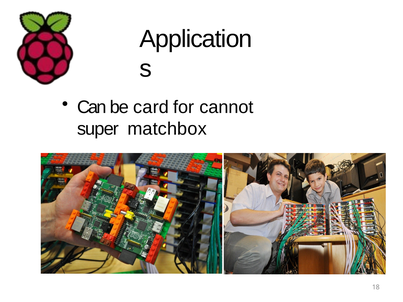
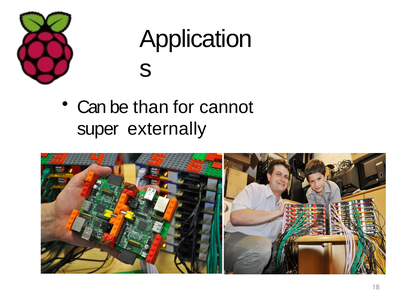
card: card -> than
matchbox: matchbox -> externally
